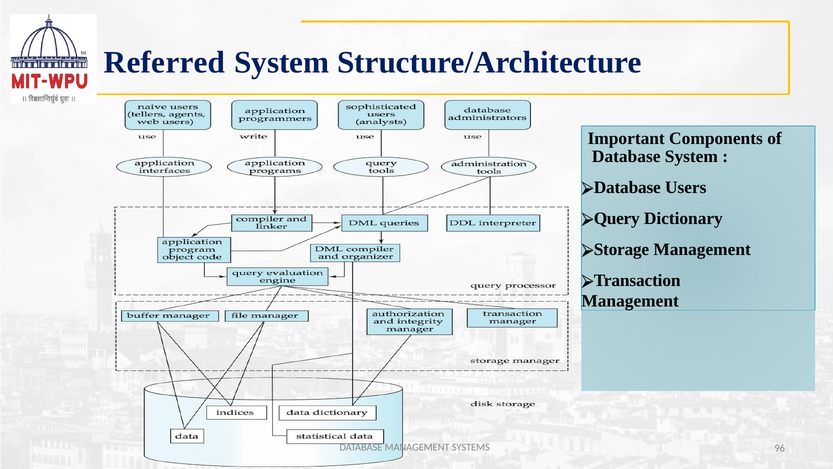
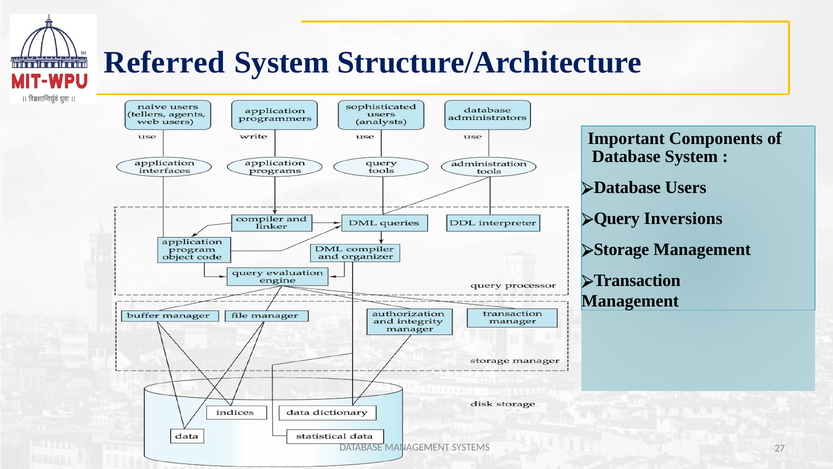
Dictionary: Dictionary -> Inversions
96: 96 -> 27
